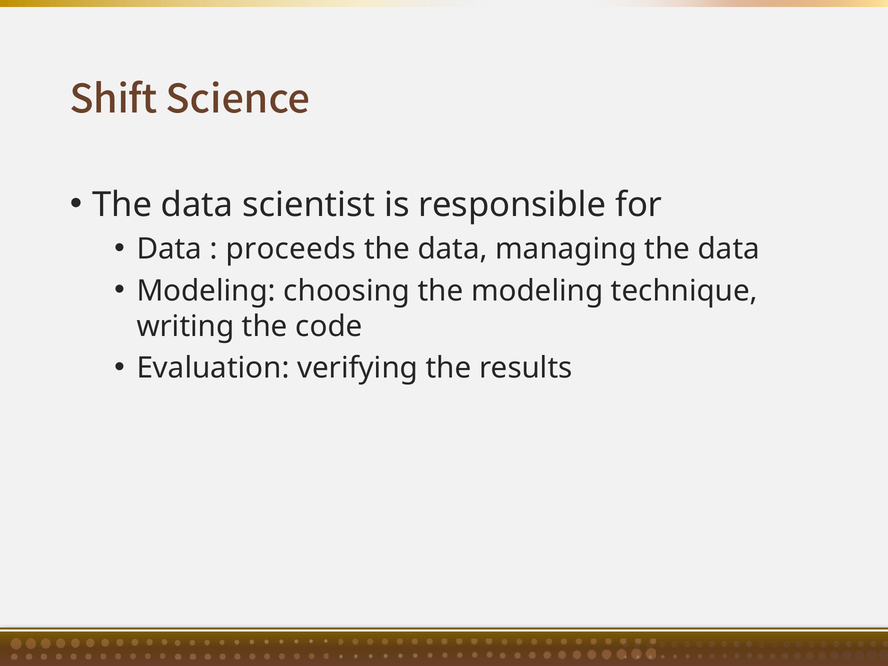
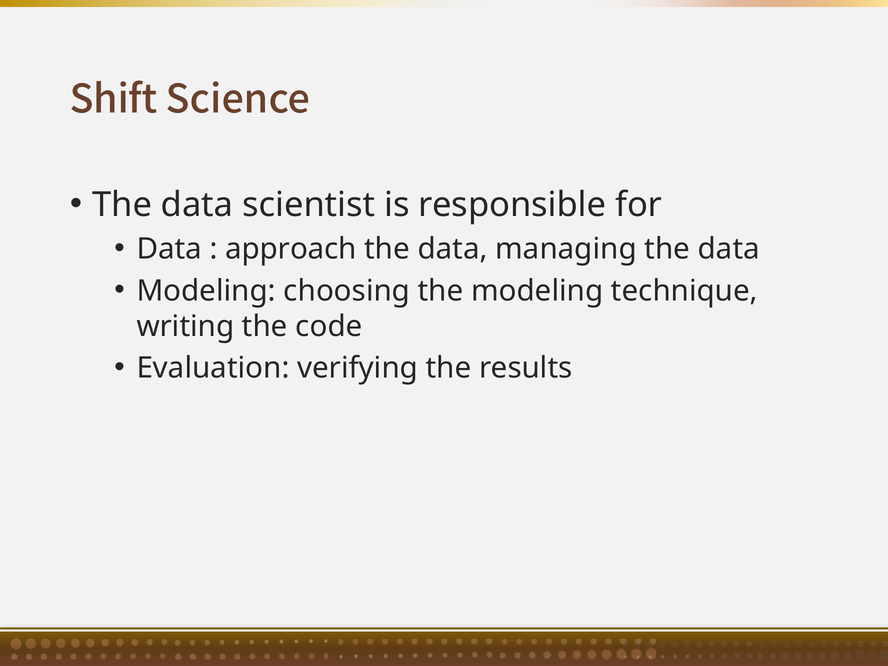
proceeds: proceeds -> approach
